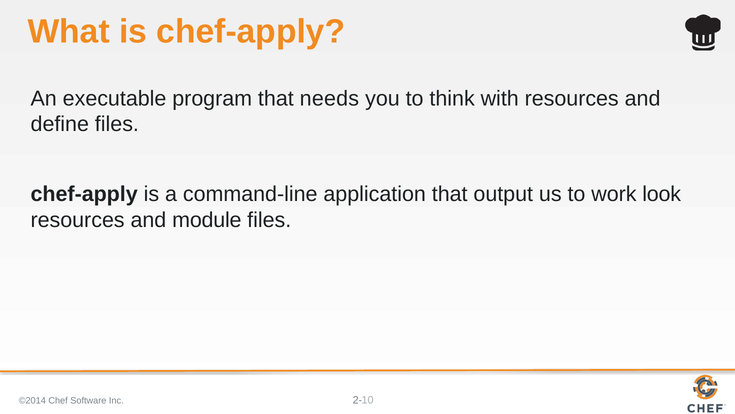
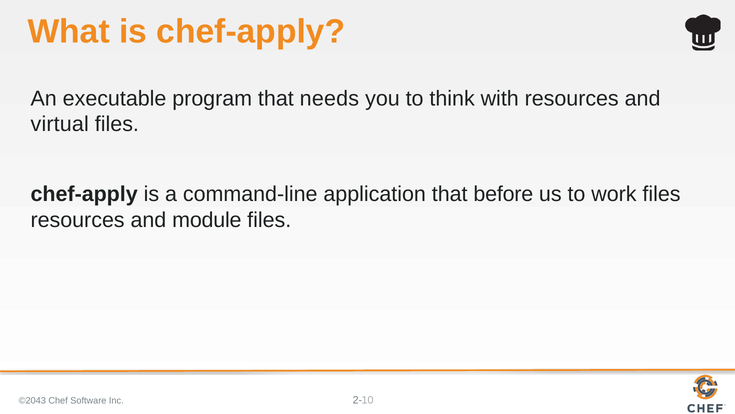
define: define -> virtual
output: output -> before
work look: look -> files
©2014: ©2014 -> ©2043
